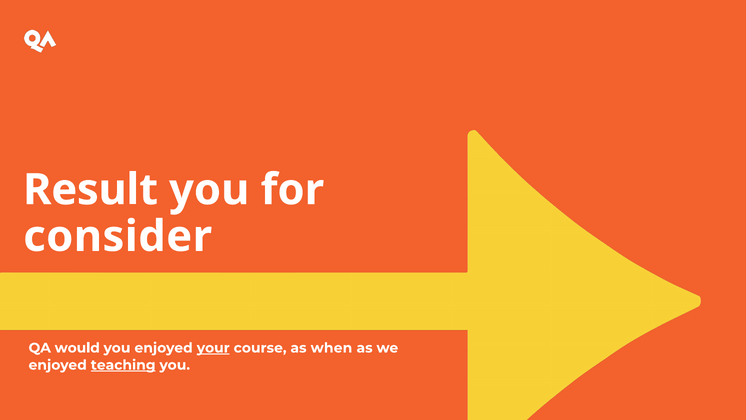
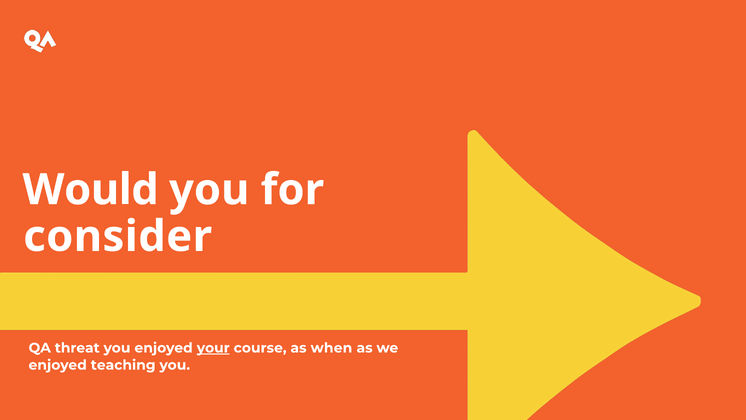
Result: Result -> Would
would: would -> threat
teaching underline: present -> none
